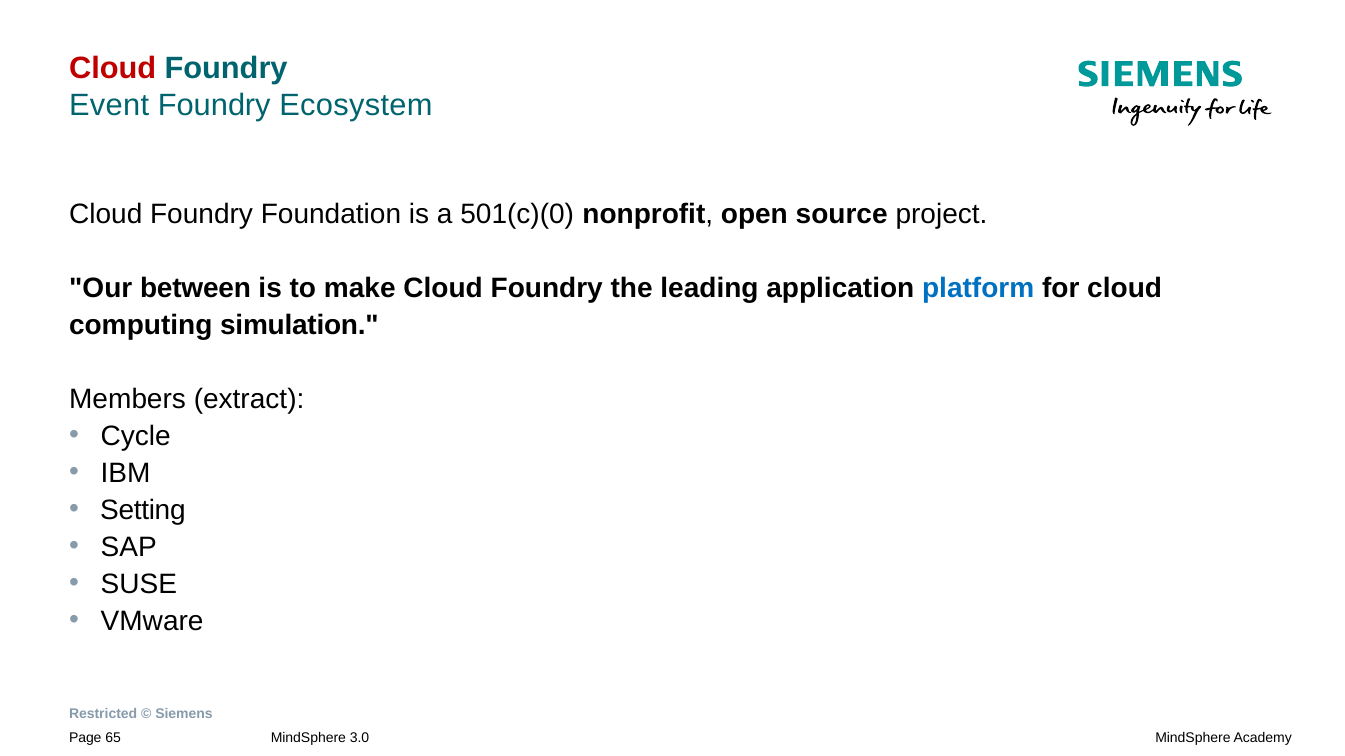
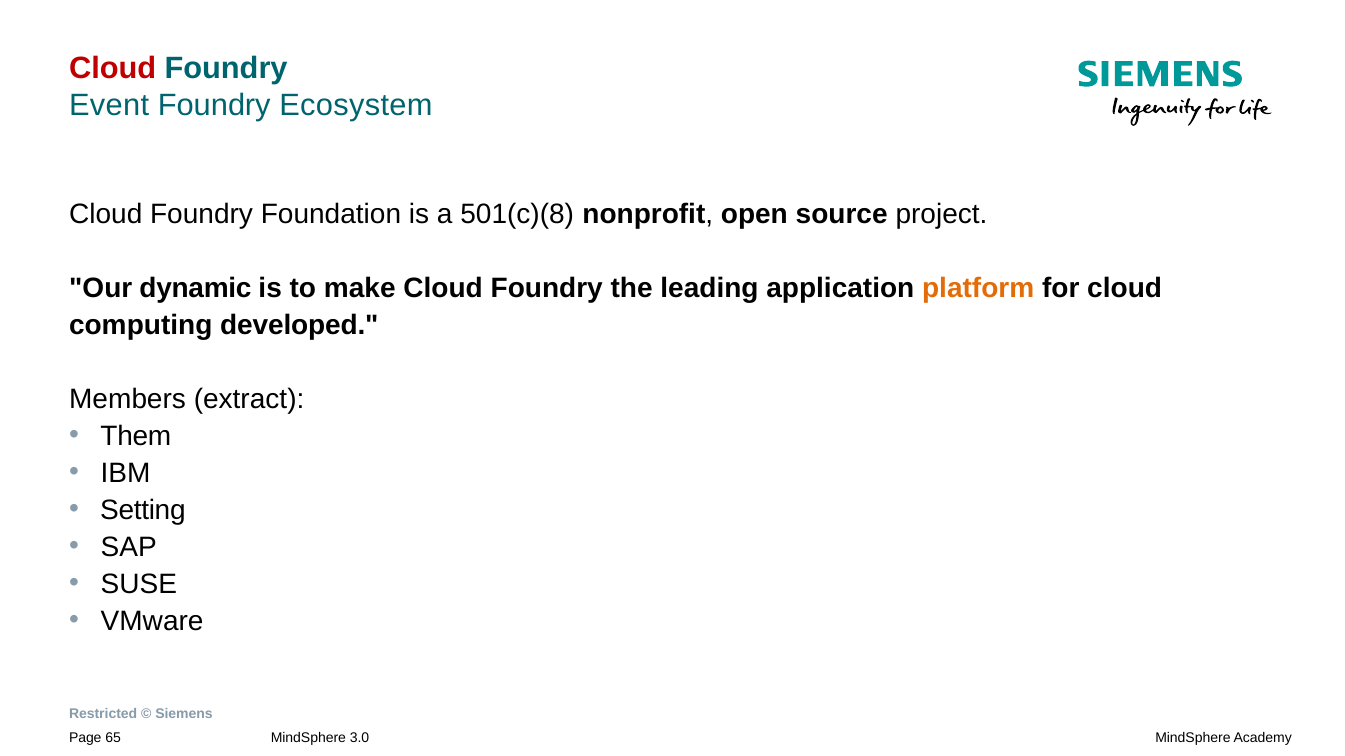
501(c)(0: 501(c)(0 -> 501(c)(8
between: between -> dynamic
platform colour: blue -> orange
simulation: simulation -> developed
Cycle: Cycle -> Them
